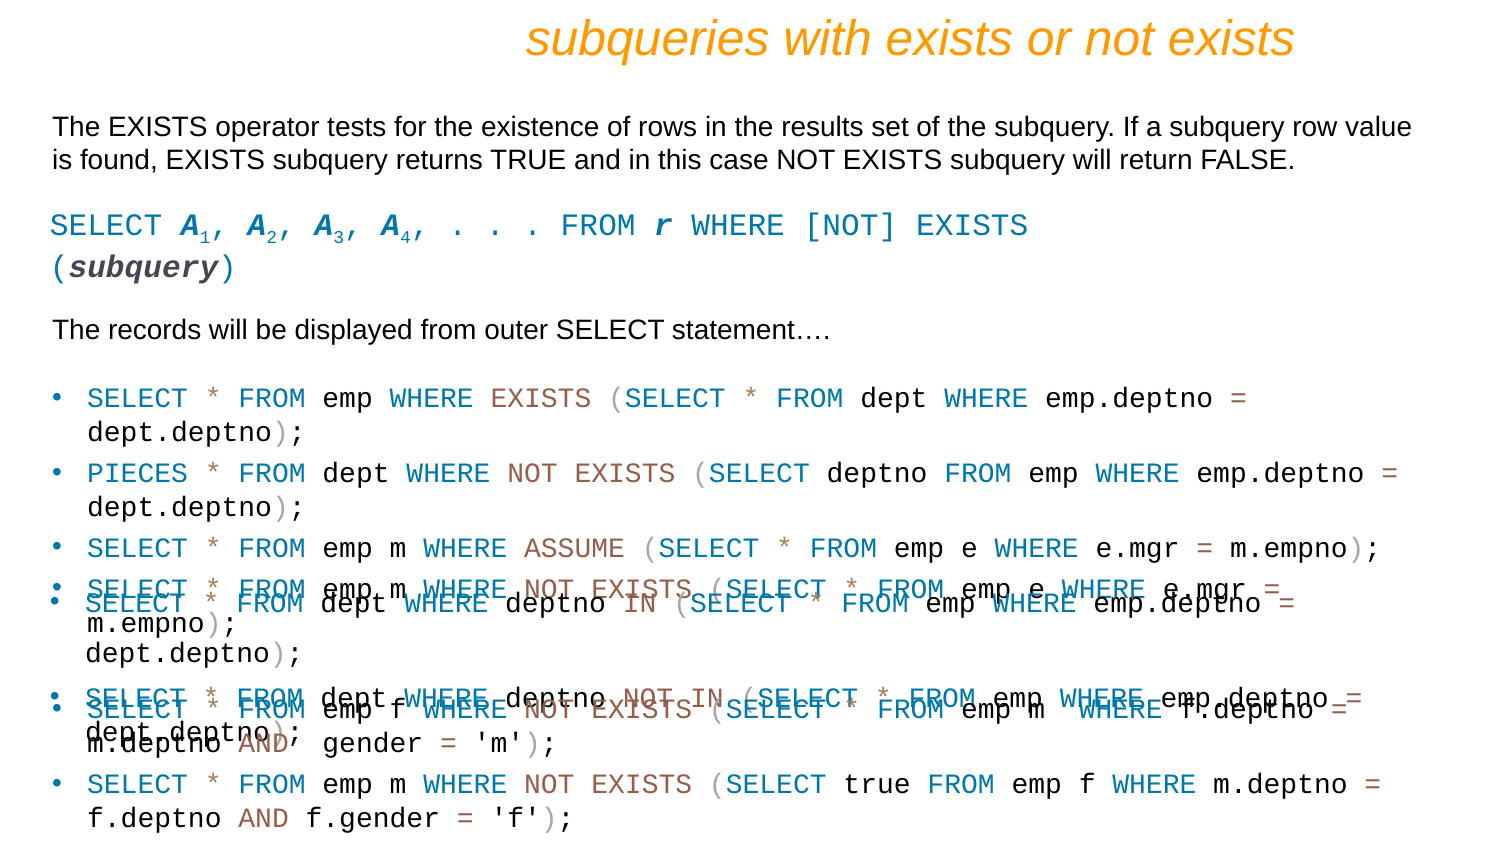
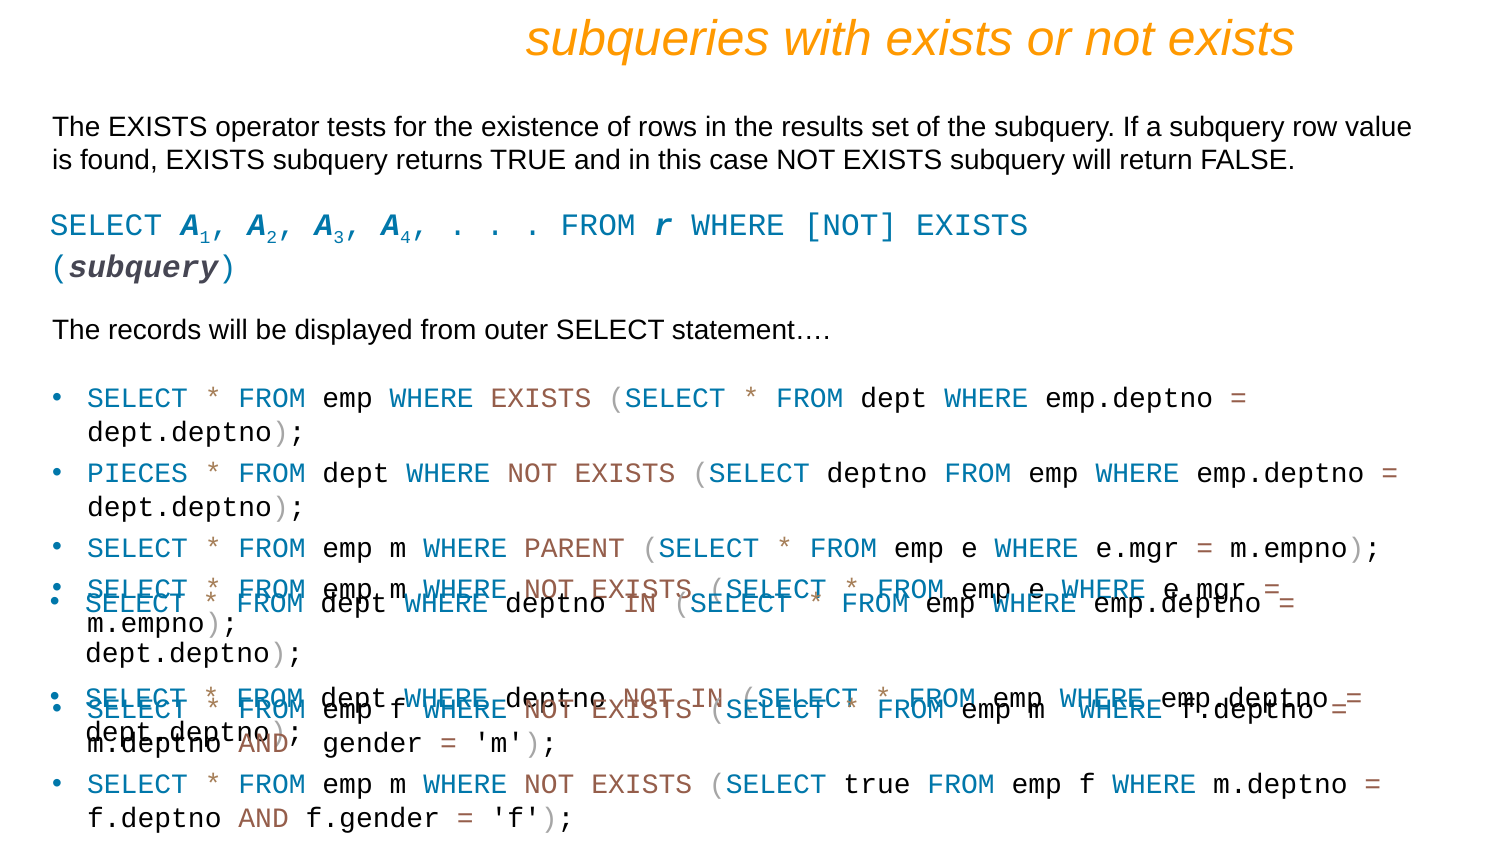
ASSUME: ASSUME -> PARENT
